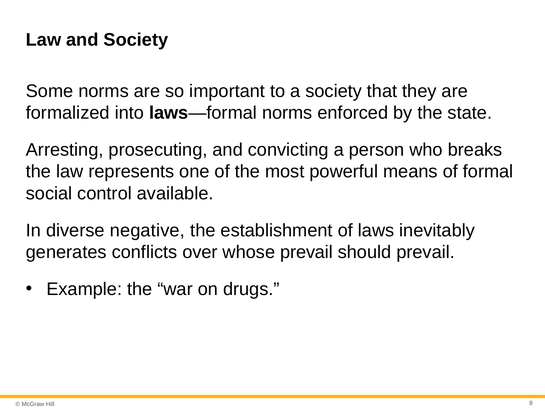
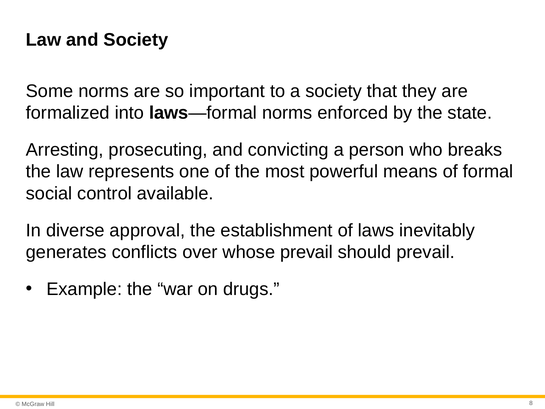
negative: negative -> approval
